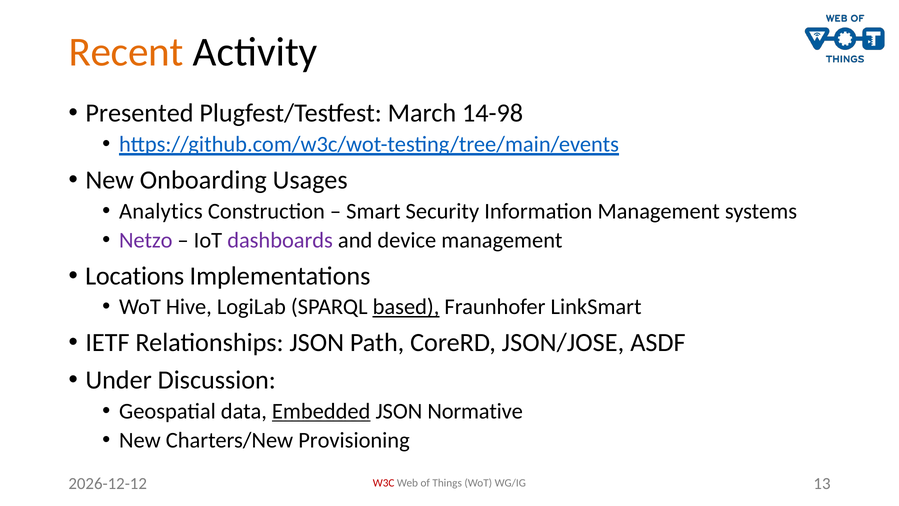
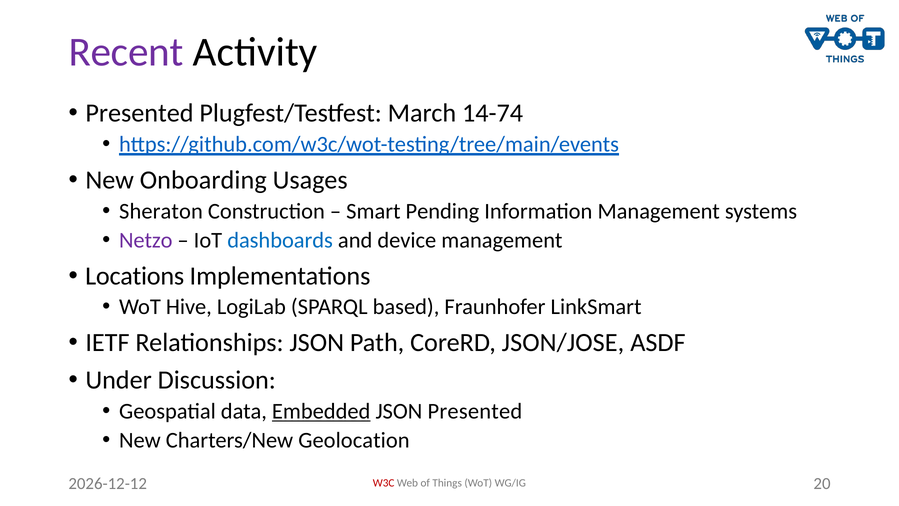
Recent colour: orange -> purple
14-98: 14-98 -> 14-74
Analytics: Analytics -> Sheraton
Security: Security -> Pending
dashboards colour: purple -> blue
based underline: present -> none
JSON Normative: Normative -> Presented
Provisioning: Provisioning -> Geolocation
13: 13 -> 20
